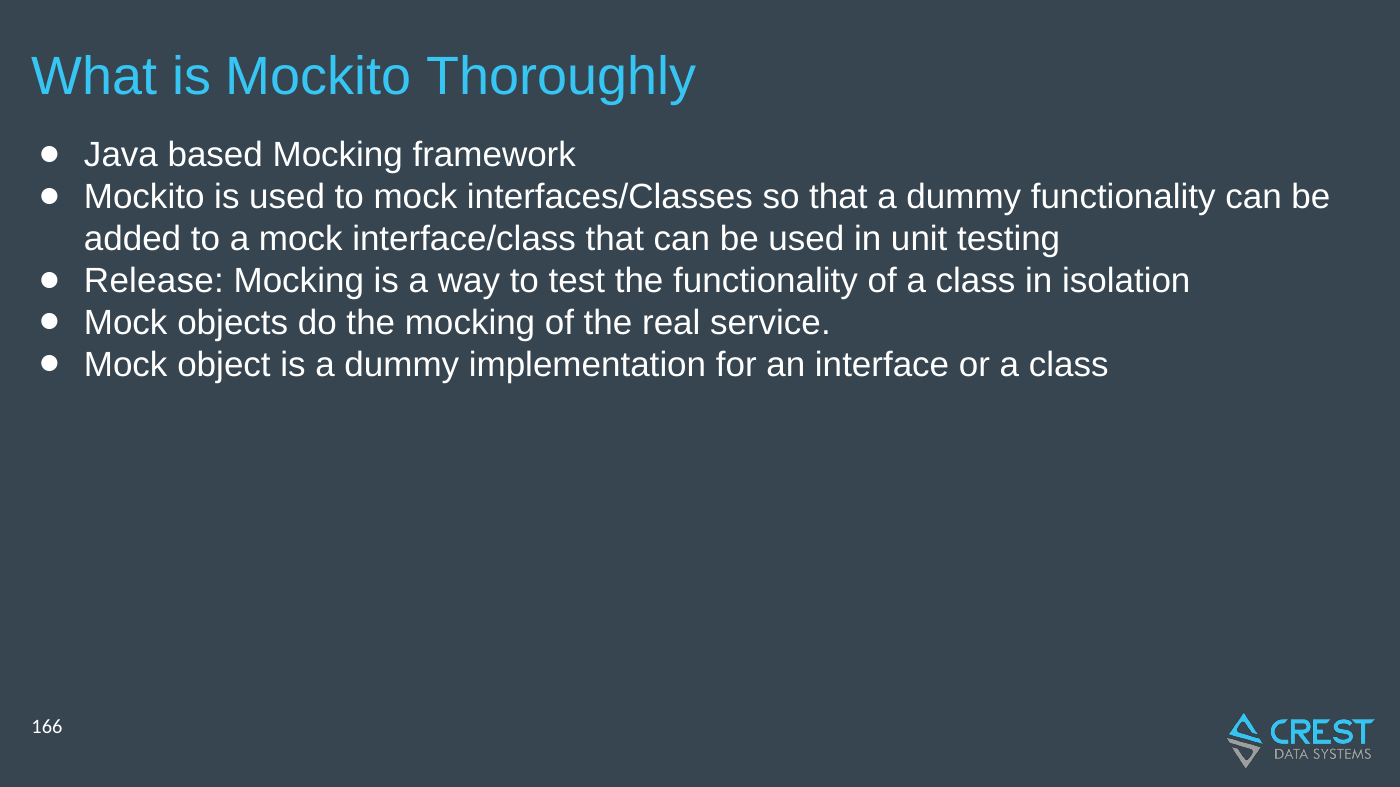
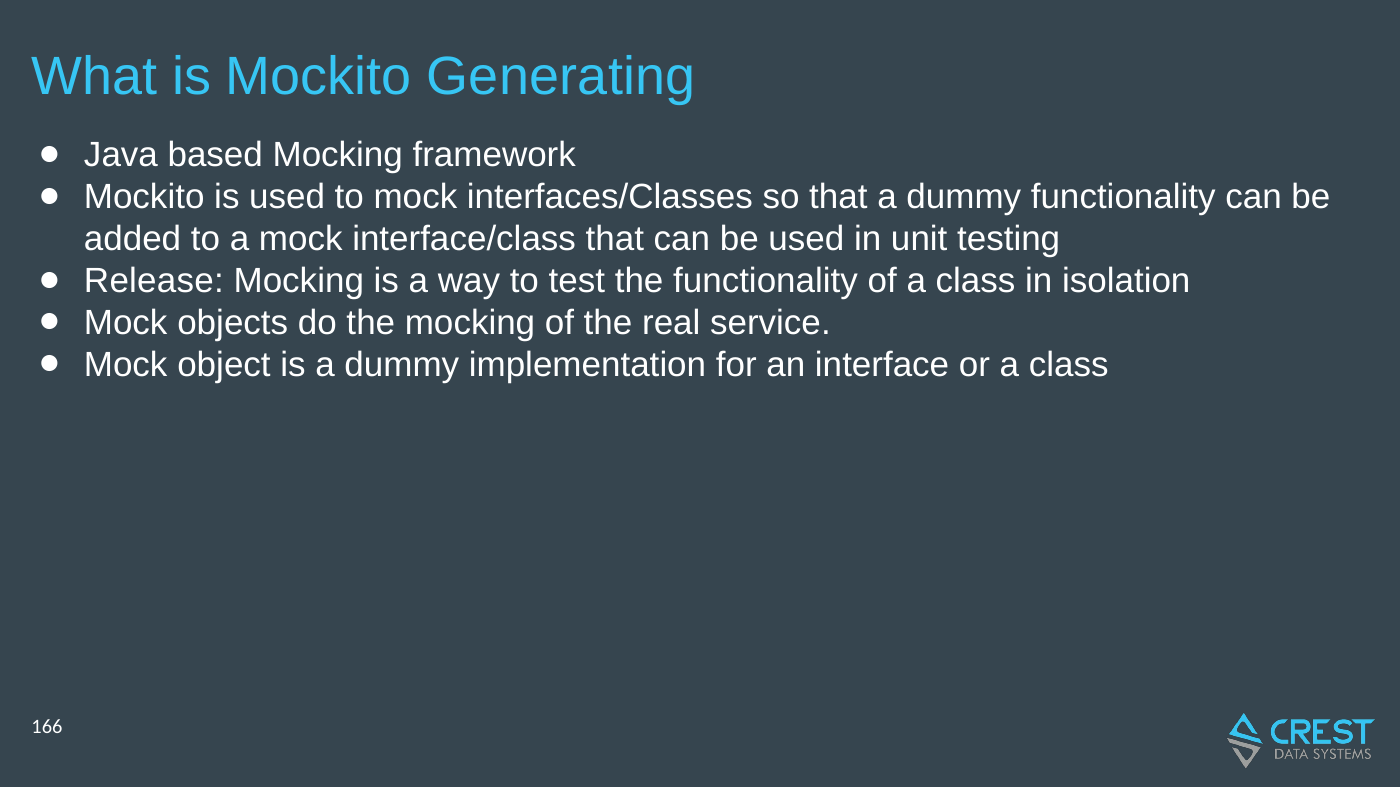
Thoroughly: Thoroughly -> Generating
